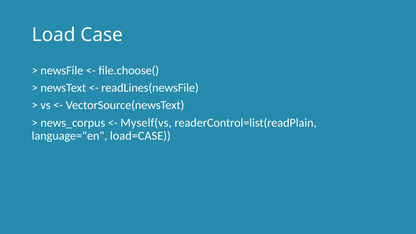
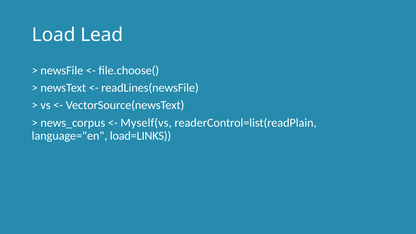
Case: Case -> Lead
load=CASE: load=CASE -> load=LINKS
